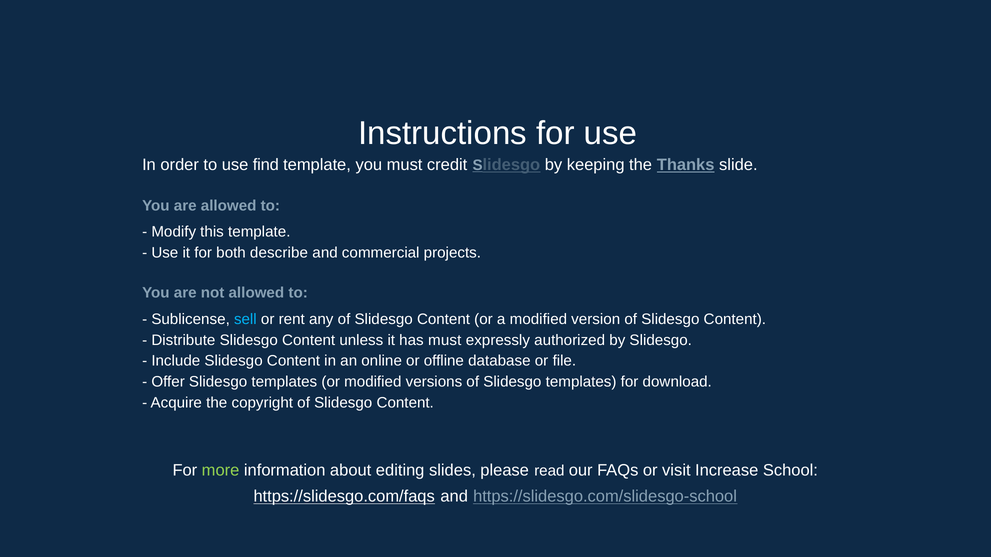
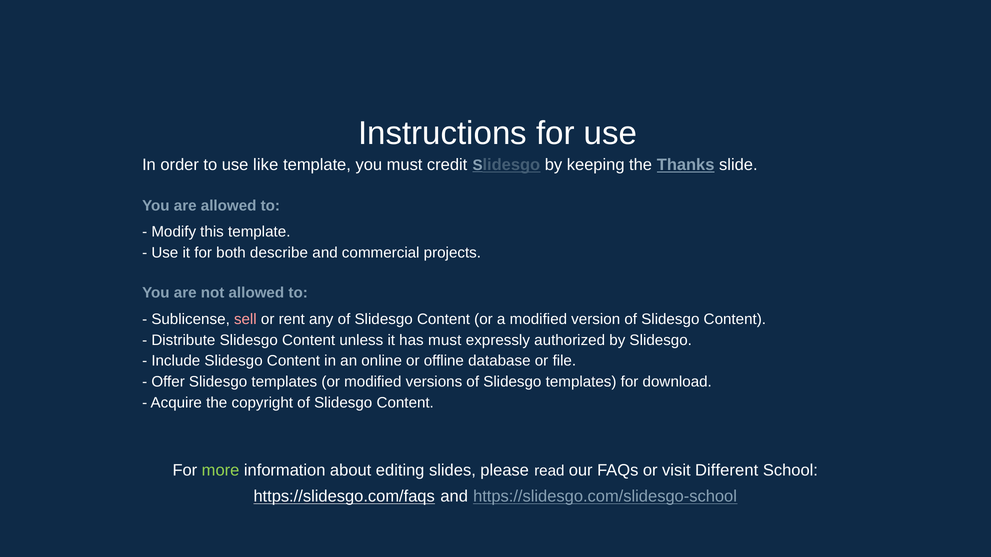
find: find -> like
sell colour: light blue -> pink
Increase: Increase -> Different
